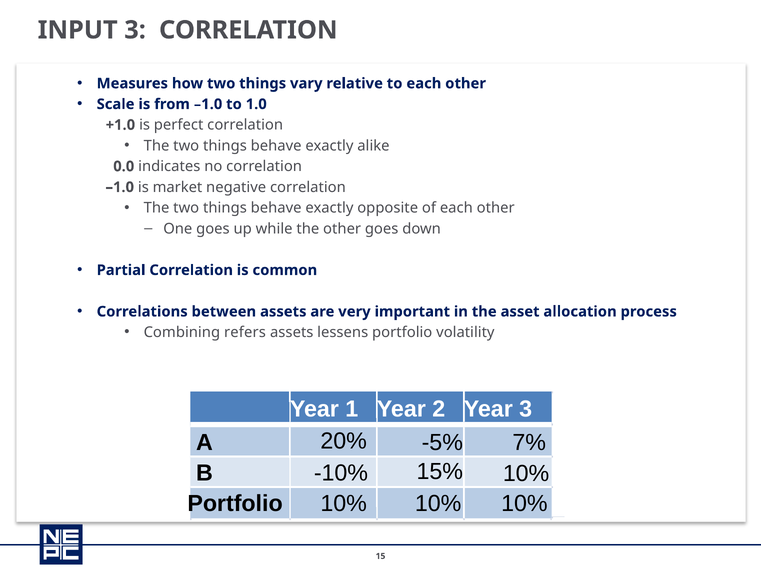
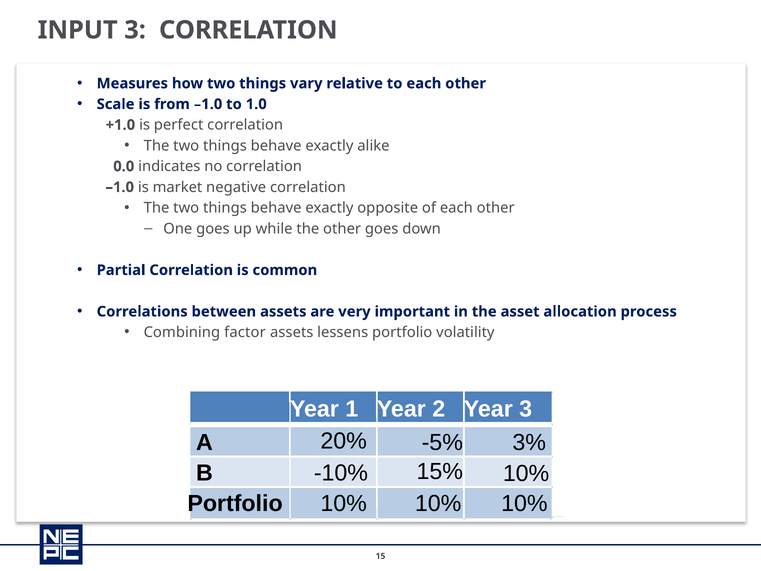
refers: refers -> factor
7%: 7% -> 3%
